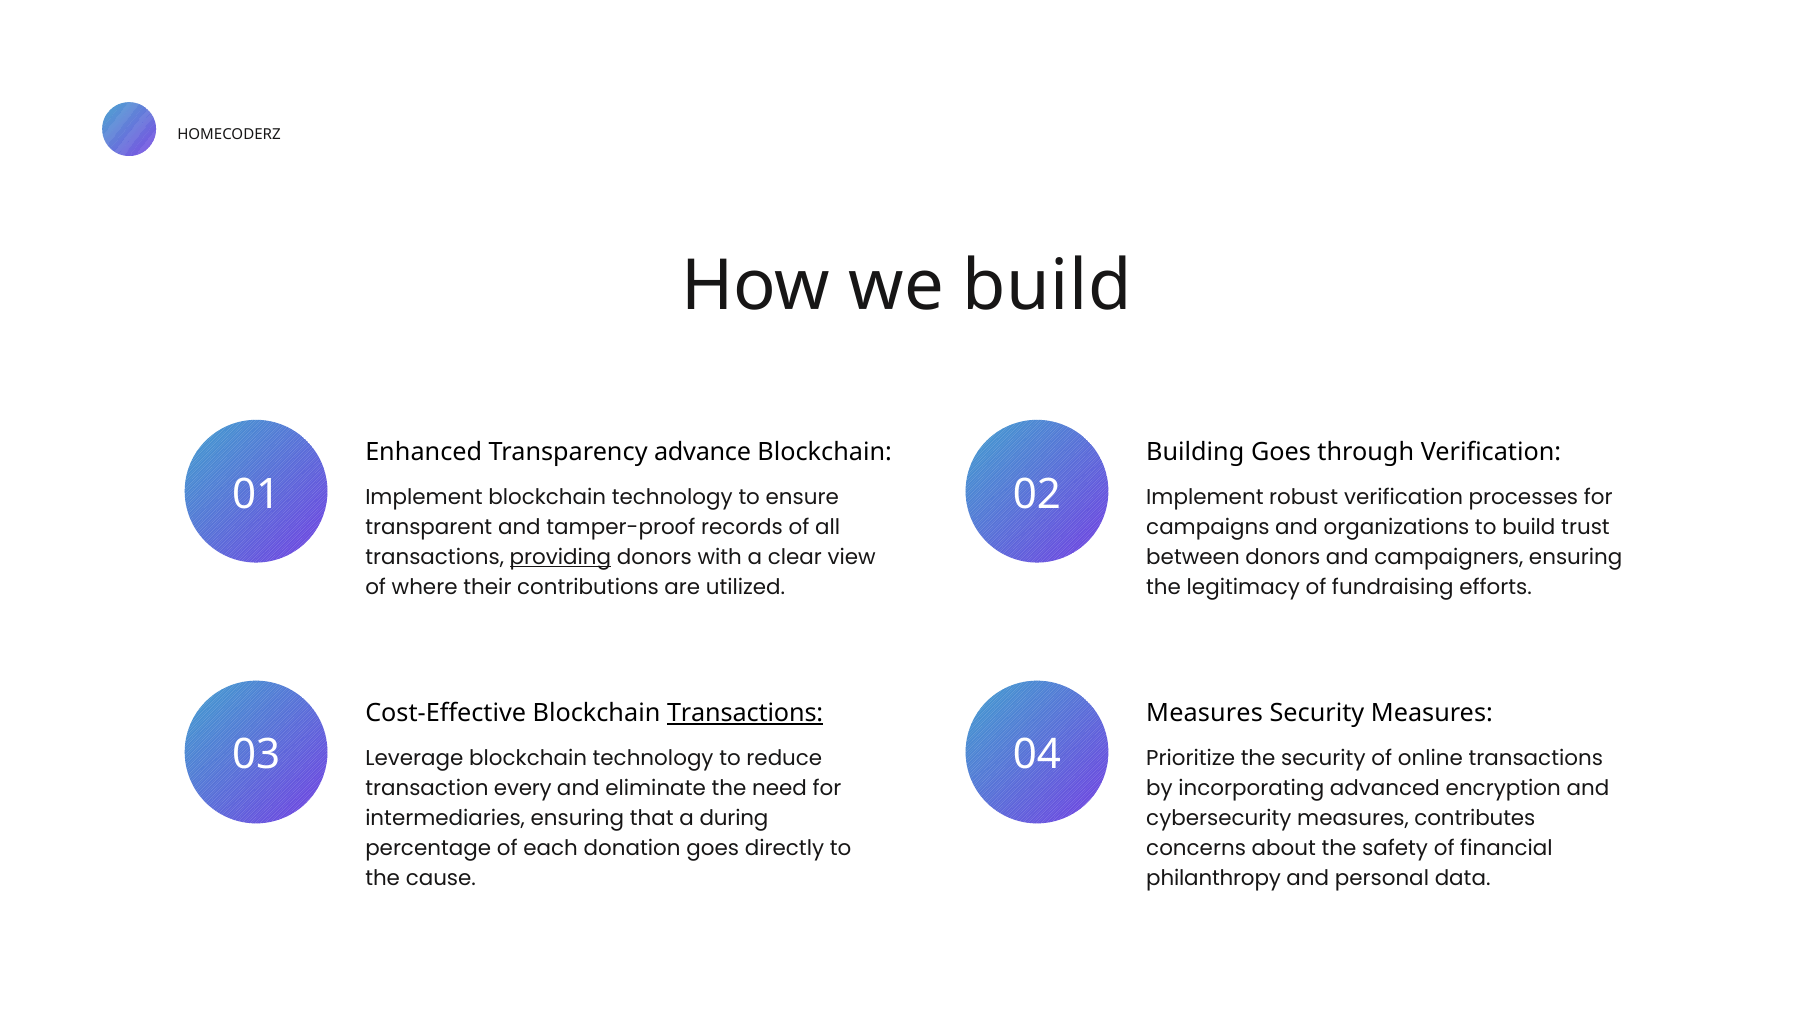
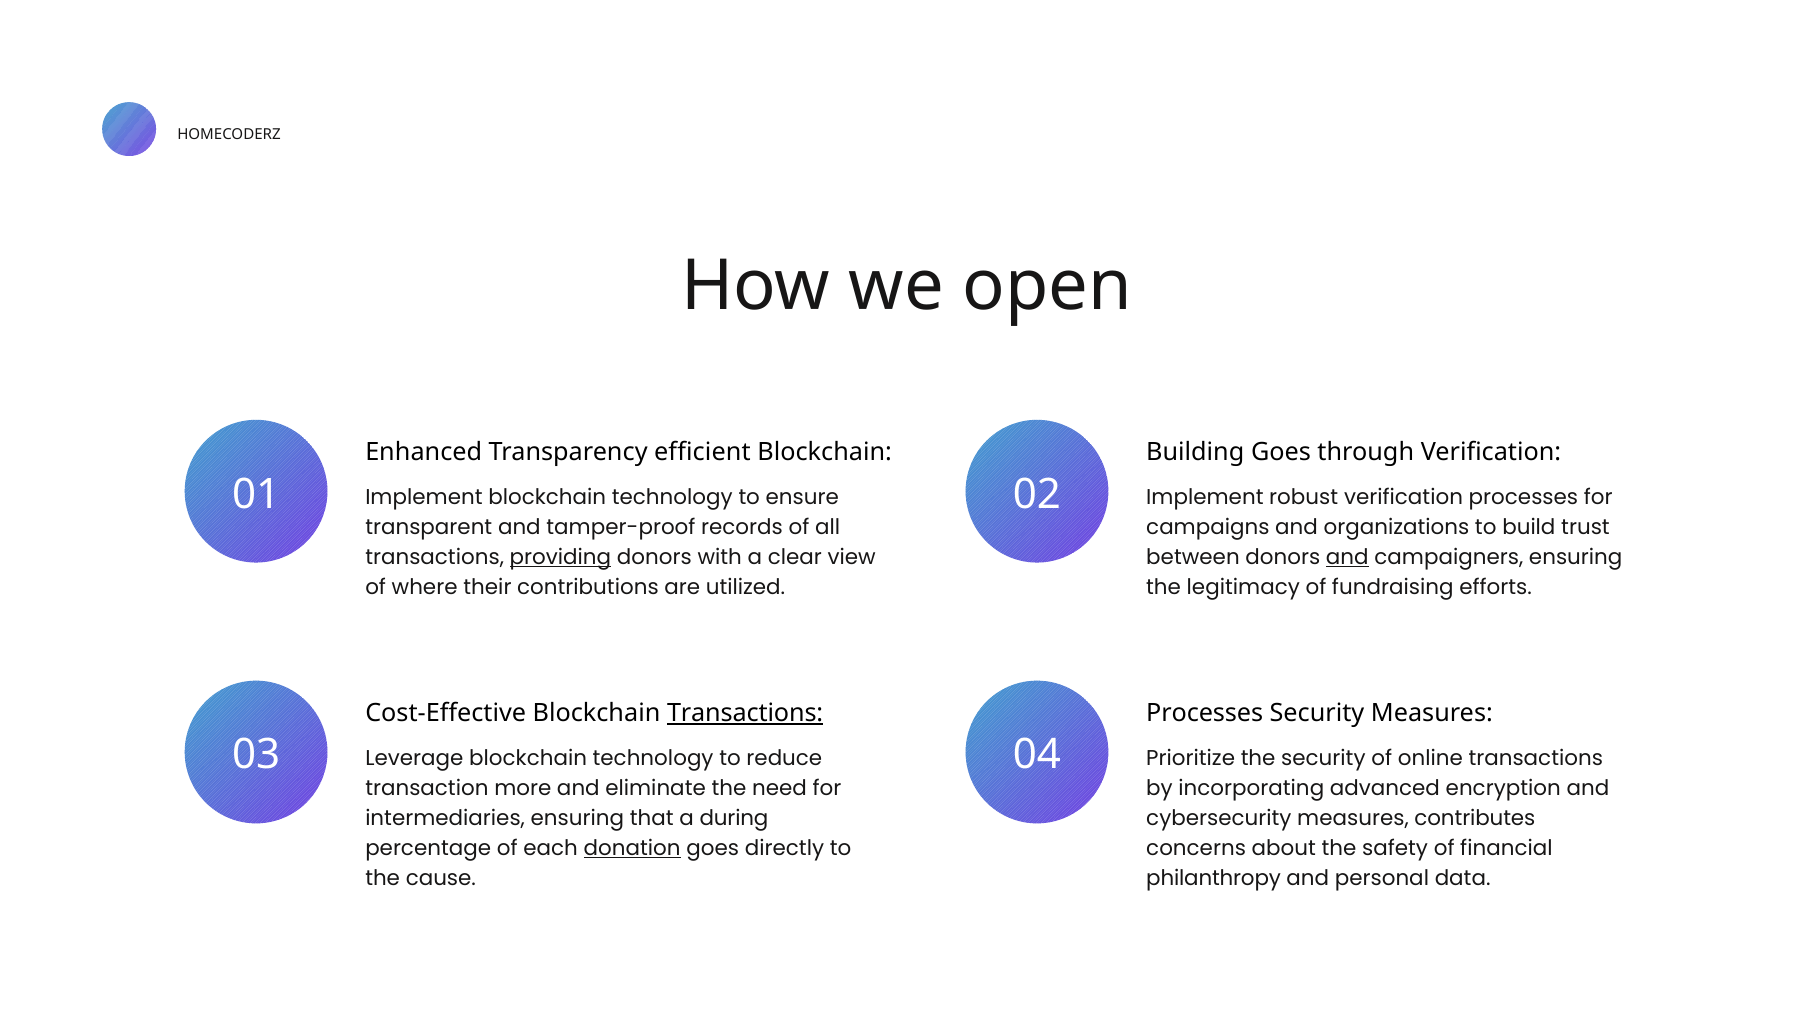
we build: build -> open
advance: advance -> efficient
and at (1347, 558) underline: none -> present
Measures at (1205, 714): Measures -> Processes
every: every -> more
donation underline: none -> present
